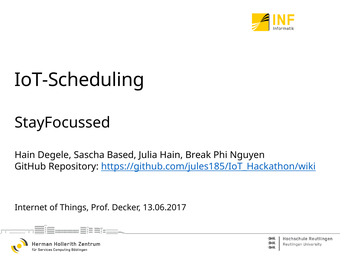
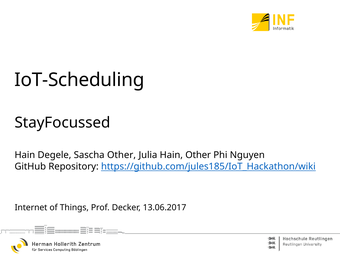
Sascha Based: Based -> Other
Hain Break: Break -> Other
